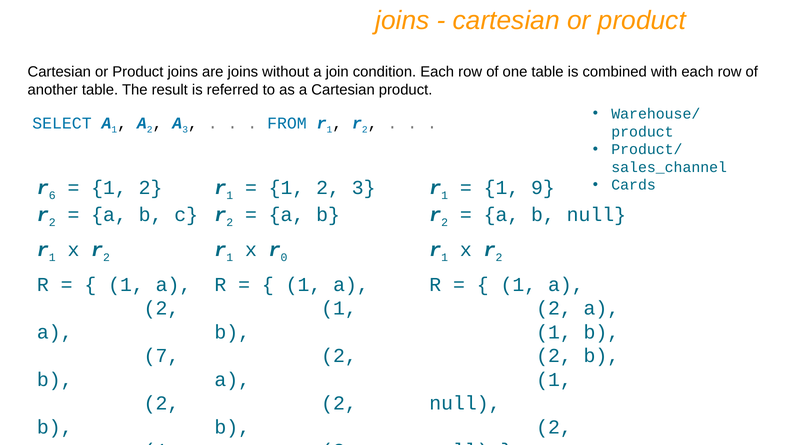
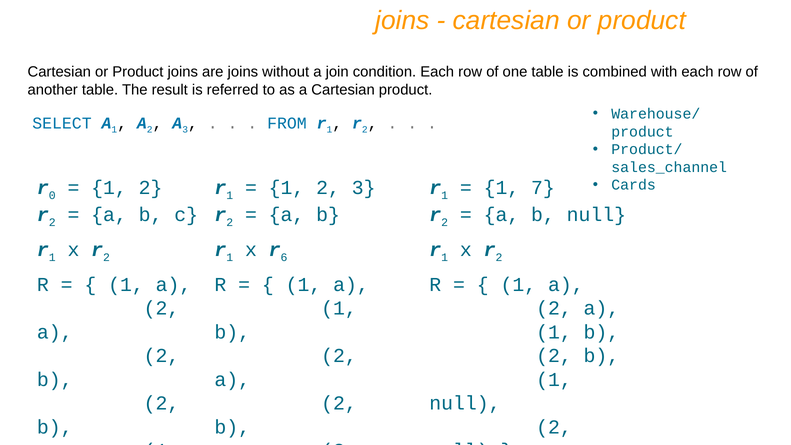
6: 6 -> 0
9: 9 -> 7
0: 0 -> 6
7 at (162, 356): 7 -> 2
